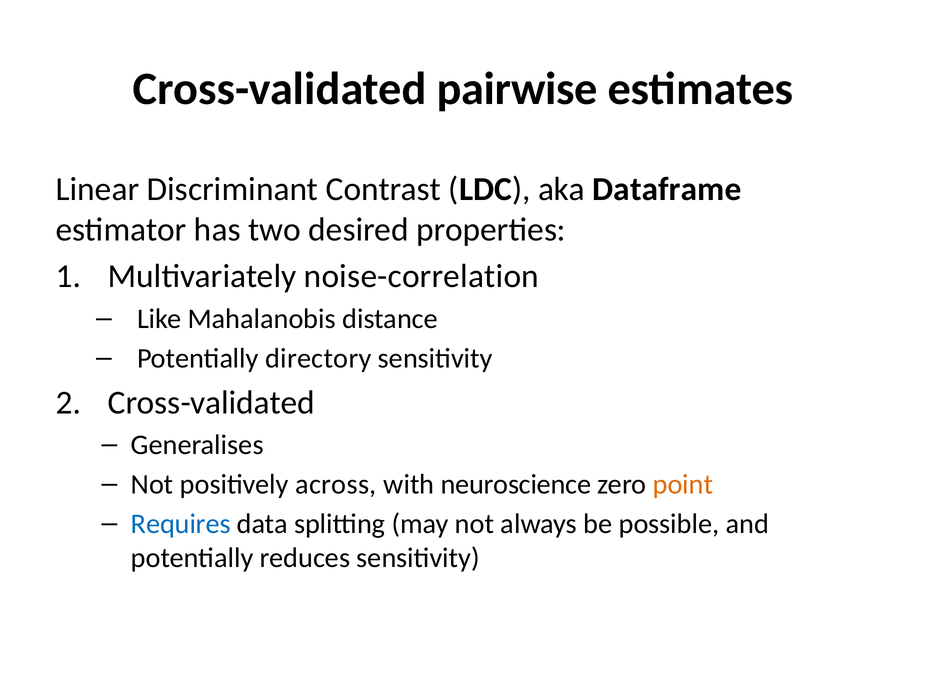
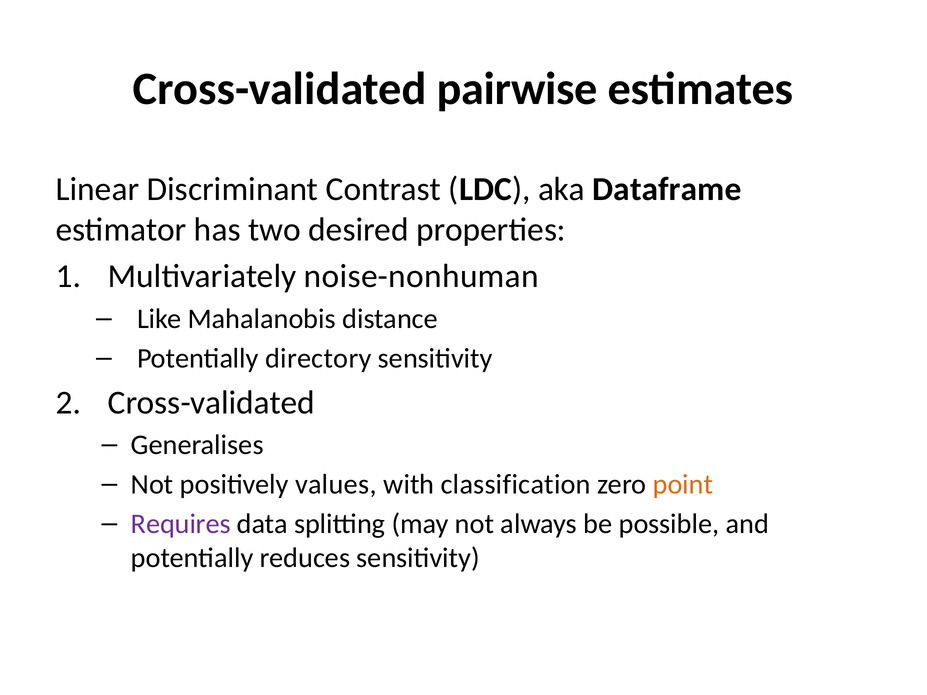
noise-correlation: noise-correlation -> noise-nonhuman
across: across -> values
neuroscience: neuroscience -> classification
Requires colour: blue -> purple
